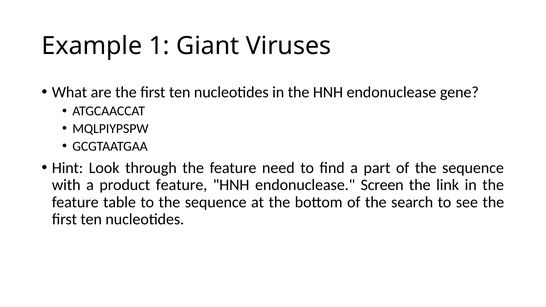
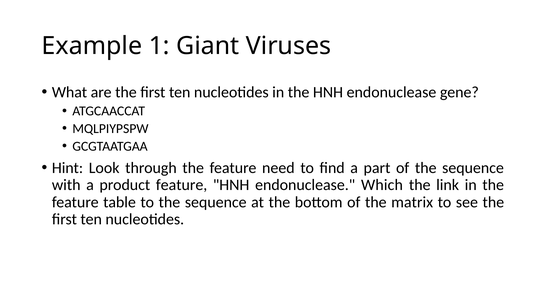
Screen: Screen -> Which
search: search -> matrix
